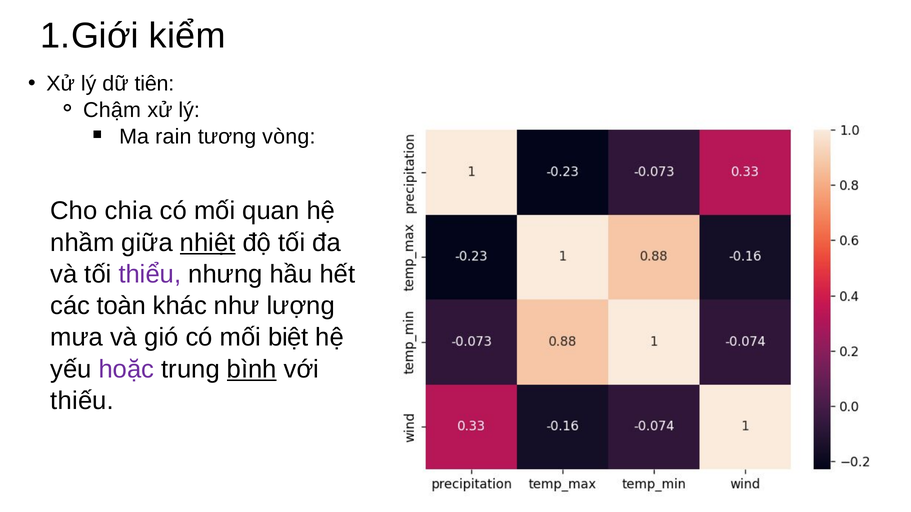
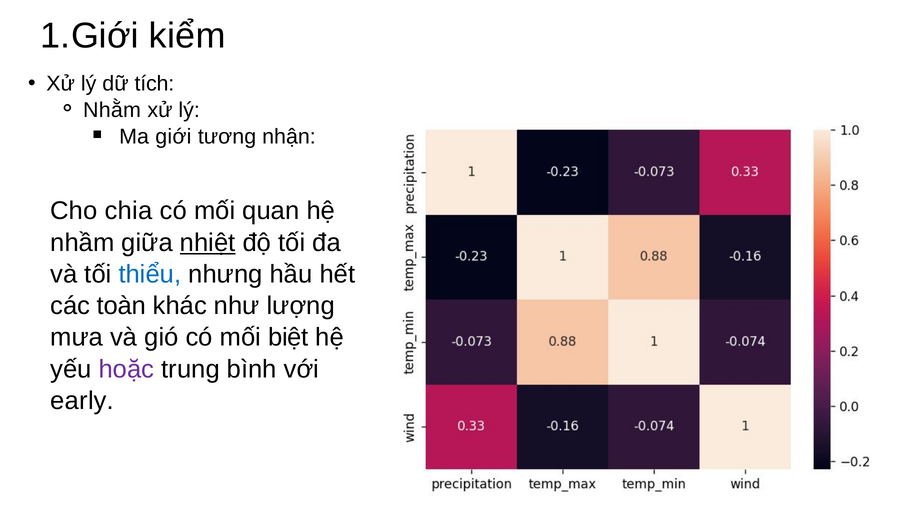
tiên: tiên -> tích
Chậm: Chậm -> Nhằm
rain: rain -> giới
vòng: vòng -> nhận
thiểu colour: purple -> blue
bình underline: present -> none
thiếu: thiếu -> early
